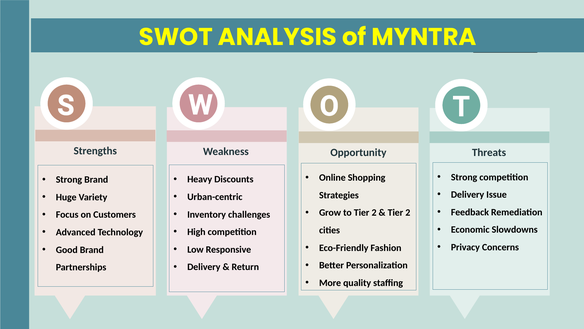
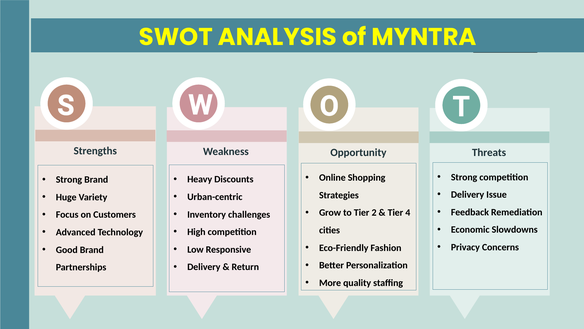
2 at (408, 212): 2 -> 4
